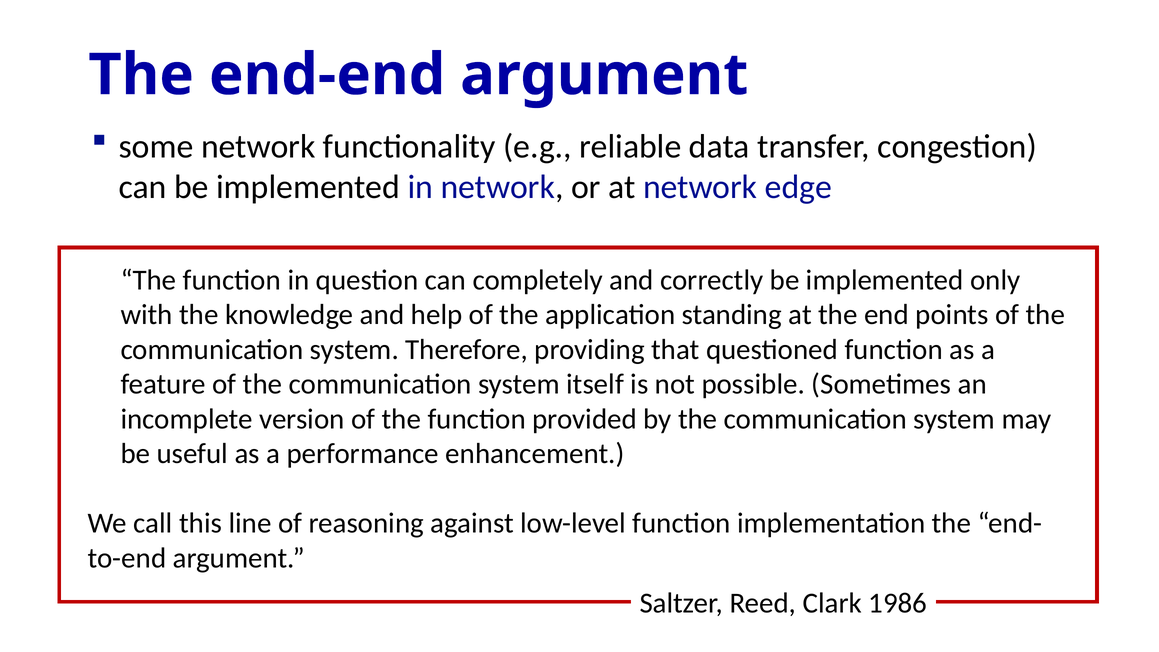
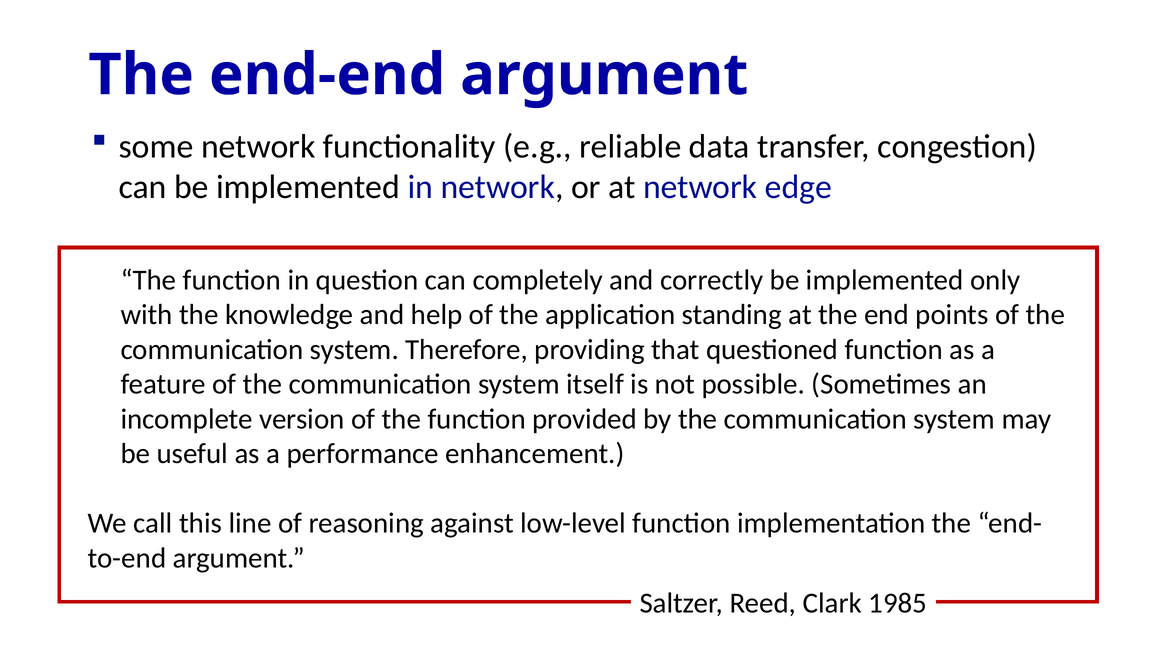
1986: 1986 -> 1985
